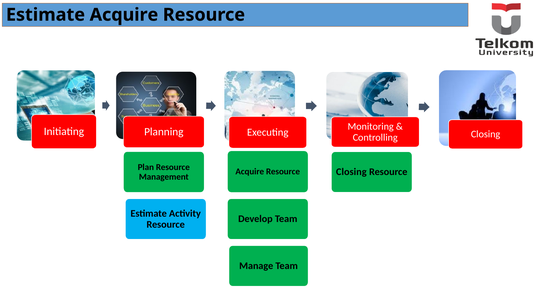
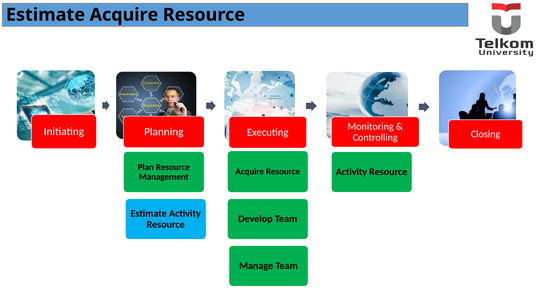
Closing at (351, 172): Closing -> Activity
